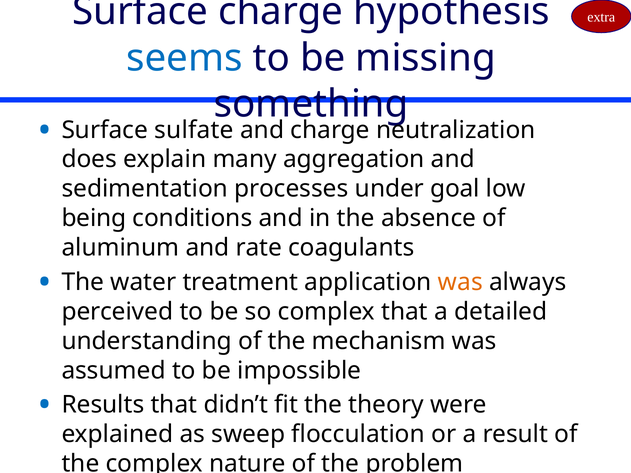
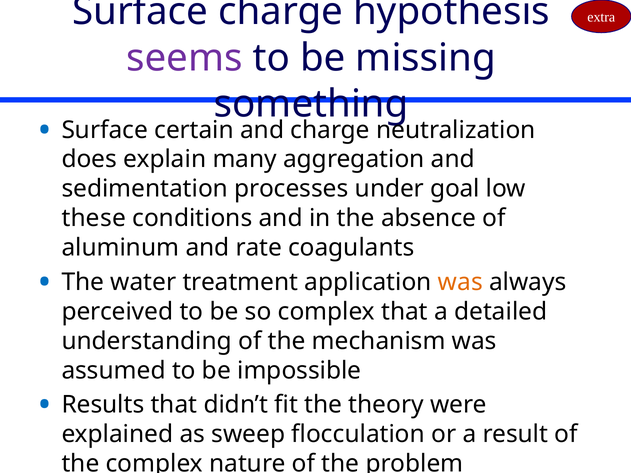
seems colour: blue -> purple
sulfate: sulfate -> certain
being: being -> these
